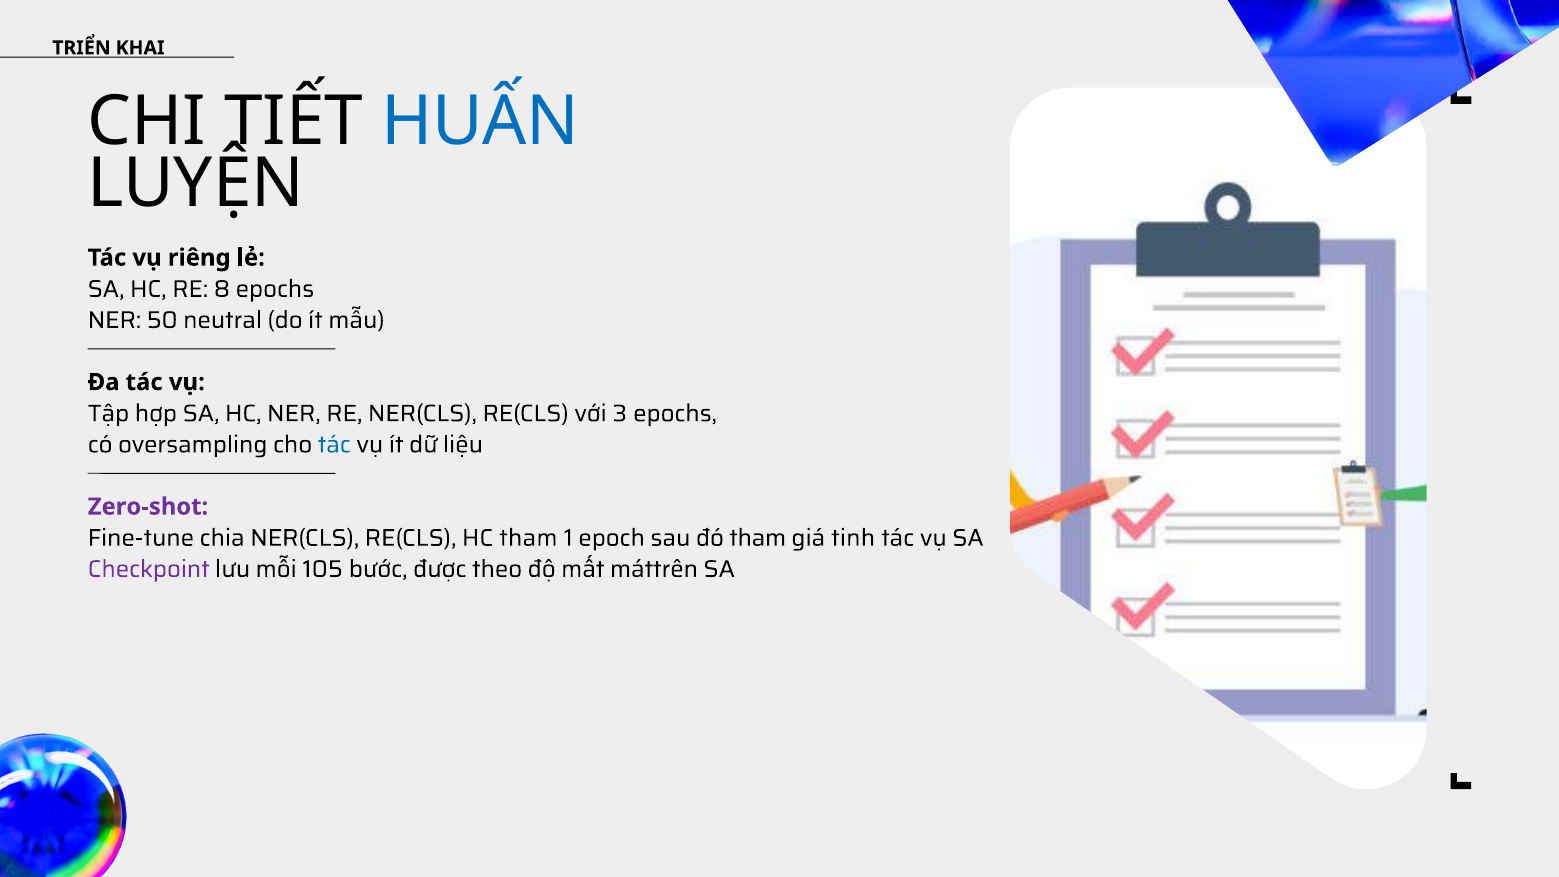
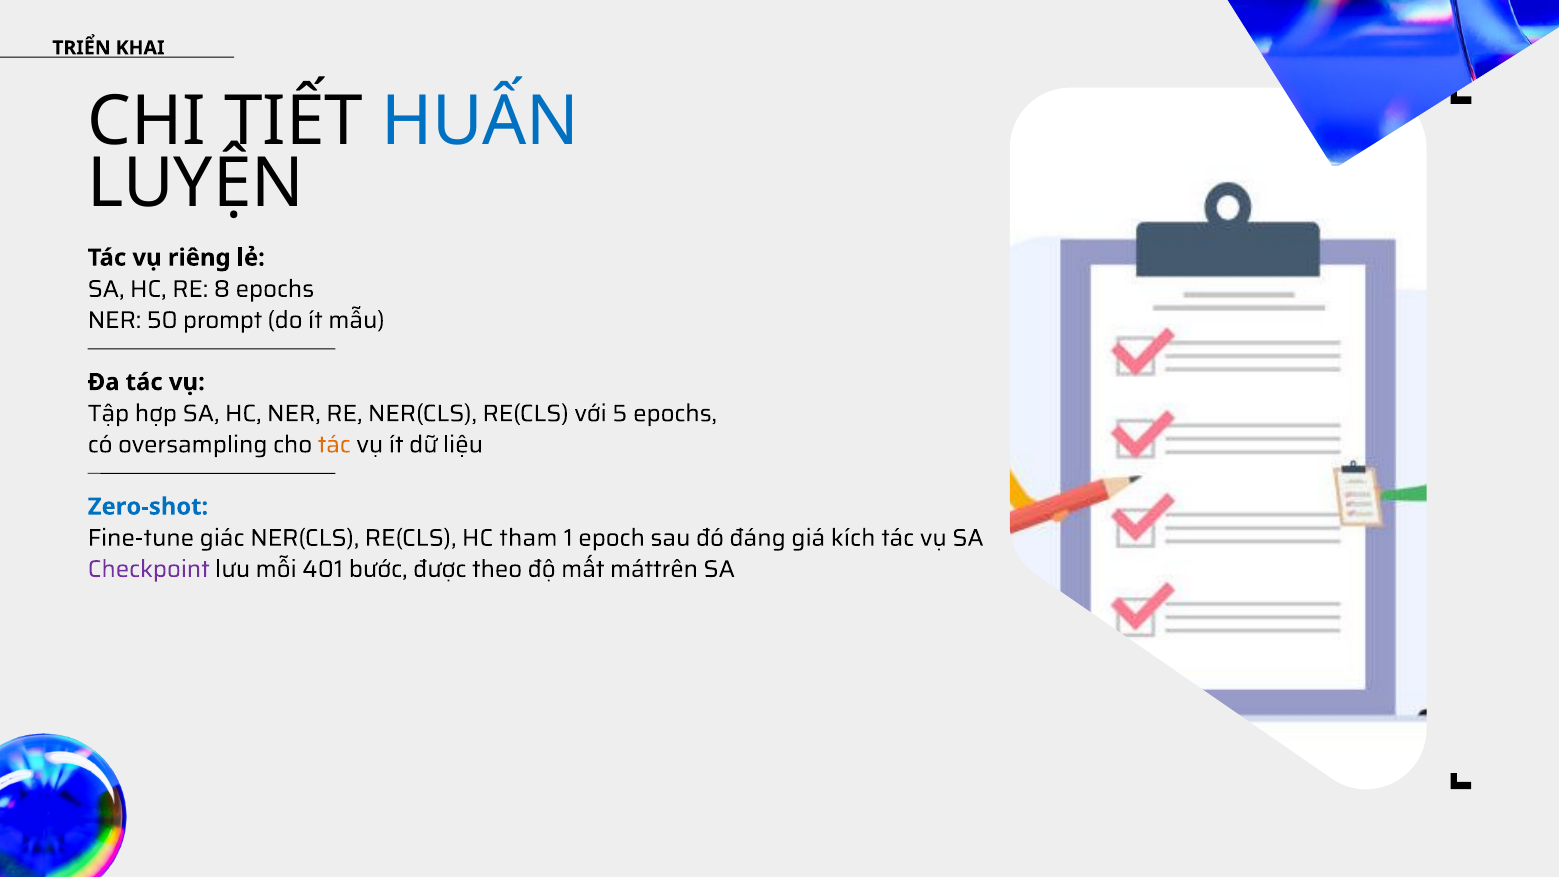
neutral: neutral -> prompt
3: 3 -> 5
tác at (334, 444) colour: blue -> orange
Zero-shot colour: purple -> blue
chia: chia -> giác
đó tham: tham -> đáng
tinh: tinh -> kích
105: 105 -> 401
